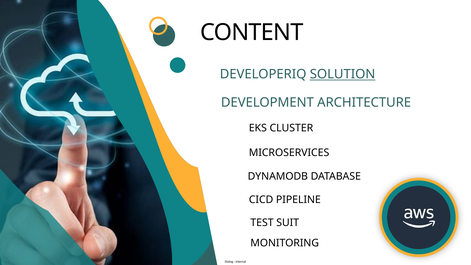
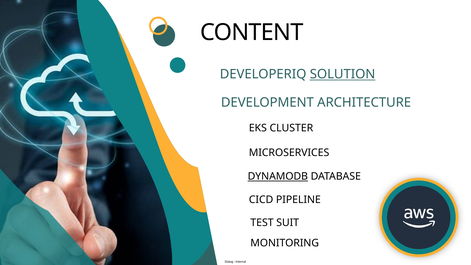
DYNAMODB underline: none -> present
